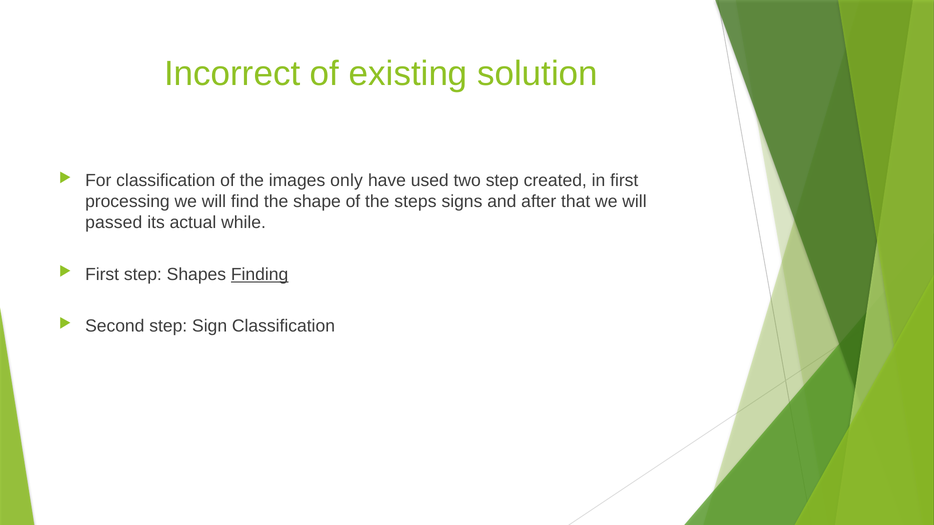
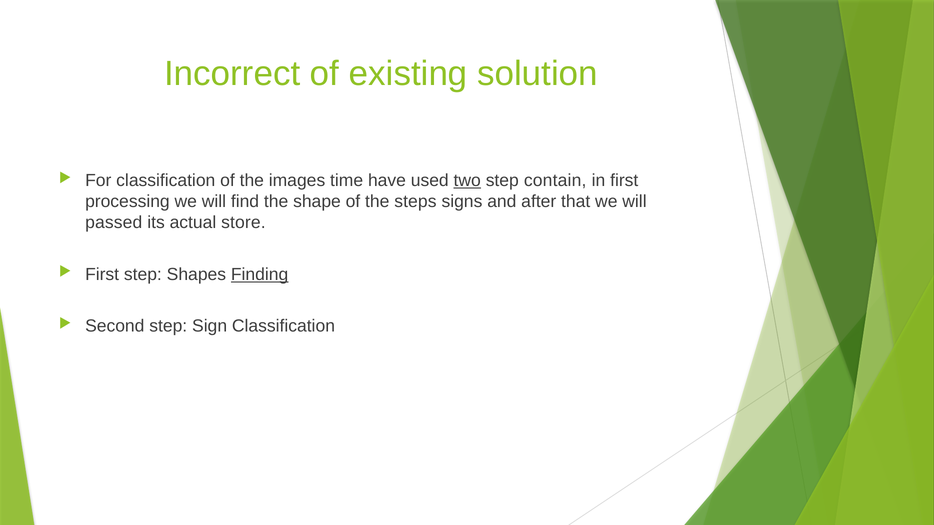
only: only -> time
two underline: none -> present
created: created -> contain
while: while -> store
